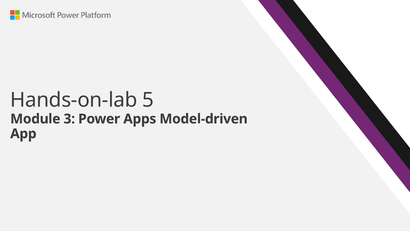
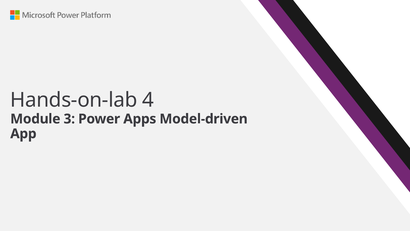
5: 5 -> 4
